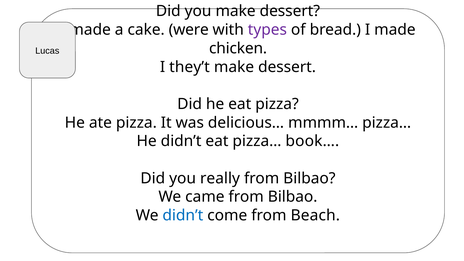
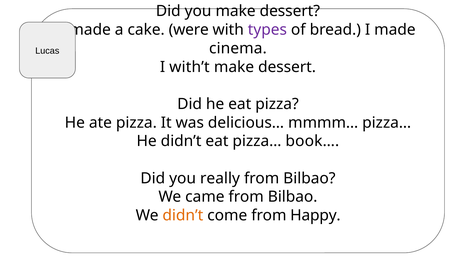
chicken: chicken -> cinema
they’t: they’t -> with’t
didn’t at (183, 215) colour: blue -> orange
Beach: Beach -> Happy
